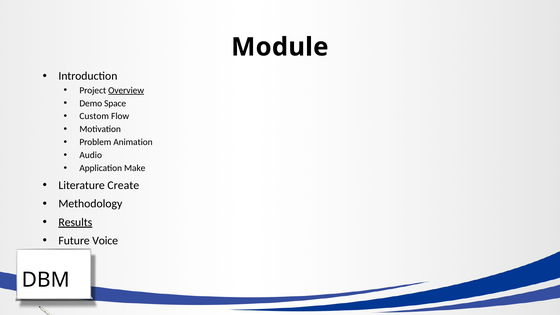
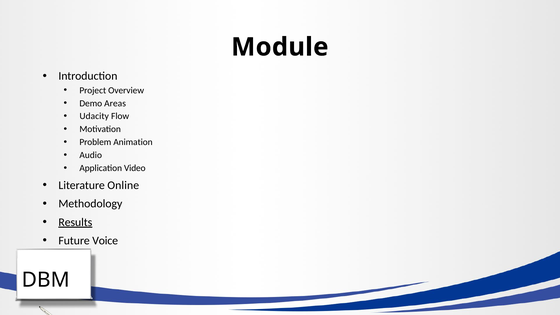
Overview underline: present -> none
Space: Space -> Areas
Custom: Custom -> Udacity
Make: Make -> Video
Create: Create -> Online
